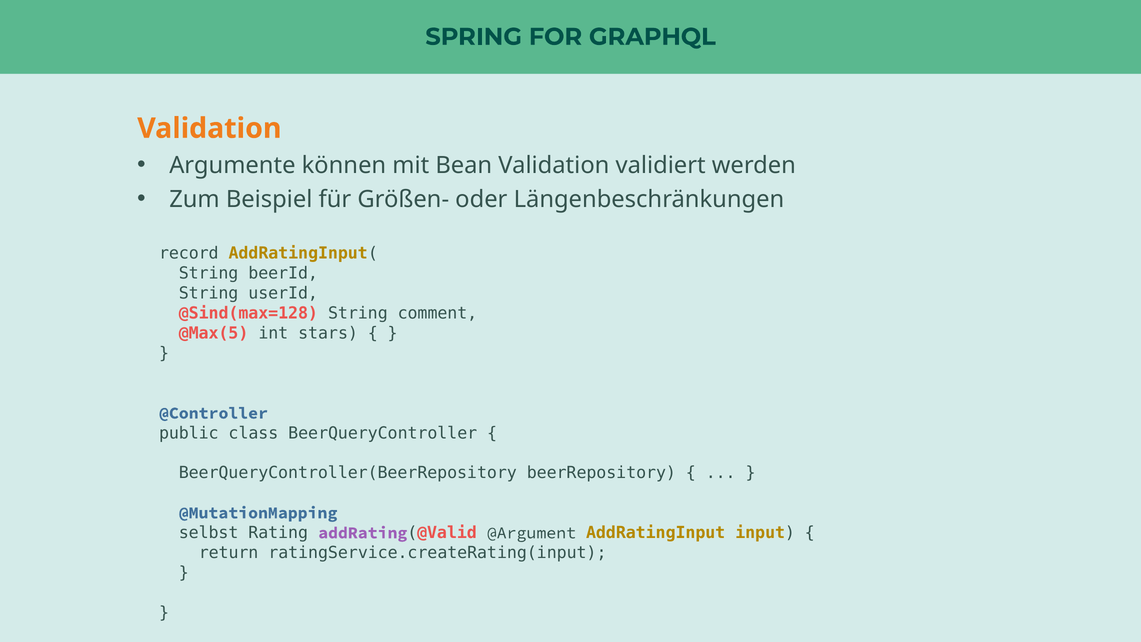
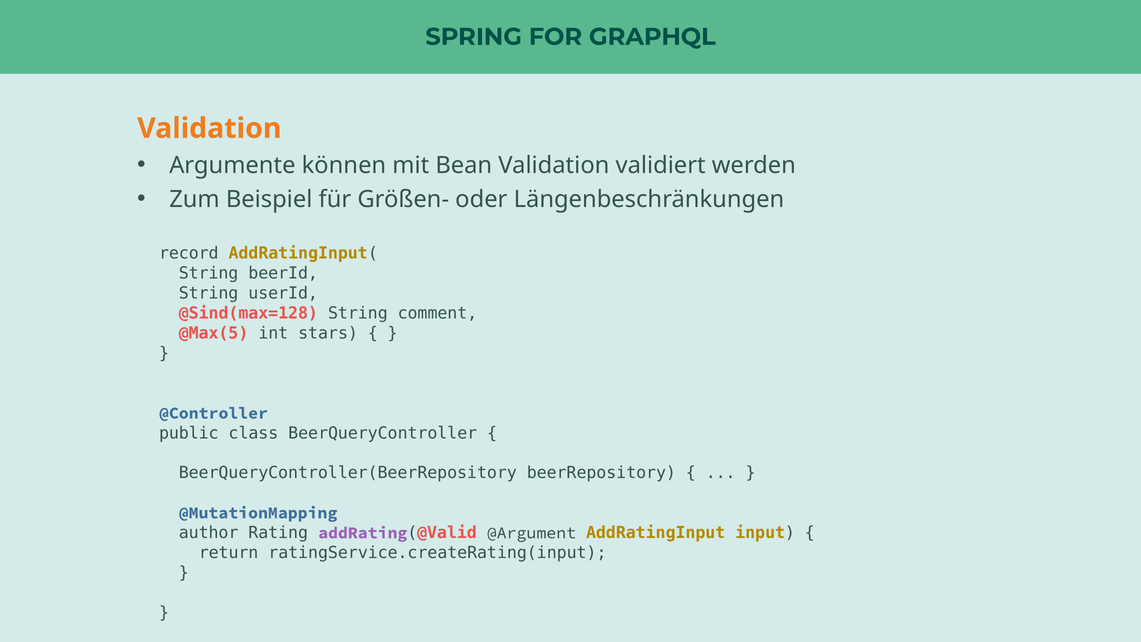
selbst: selbst -> author
